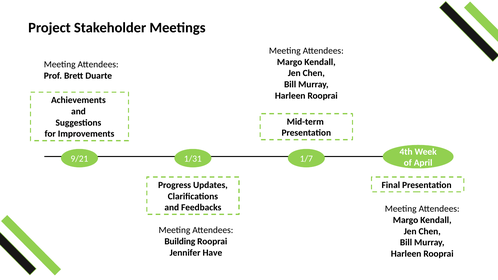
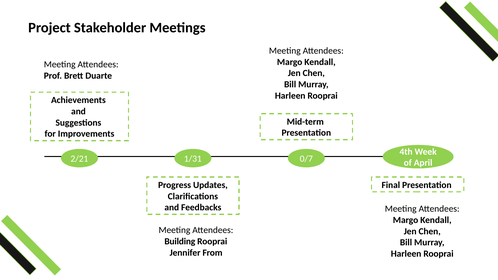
9/21: 9/21 -> 2/21
1/7: 1/7 -> 0/7
Have: Have -> From
